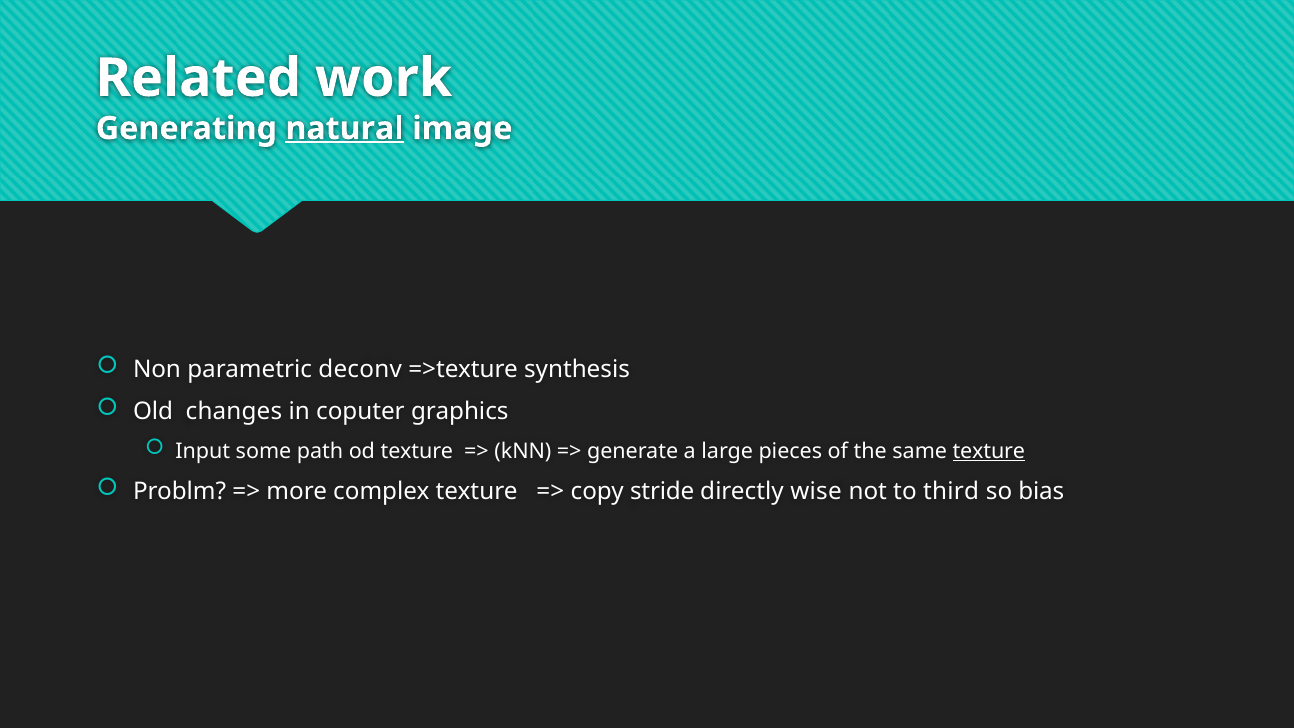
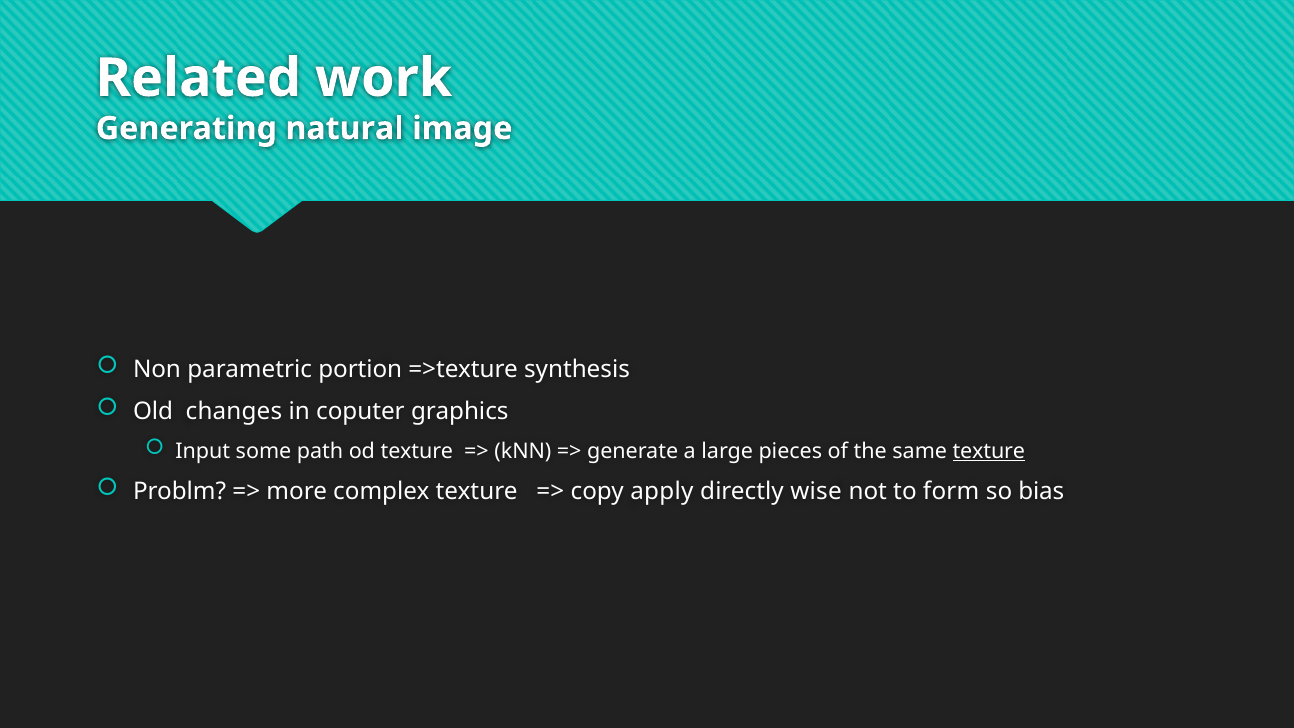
natural underline: present -> none
deconv: deconv -> portion
stride: stride -> apply
third: third -> form
